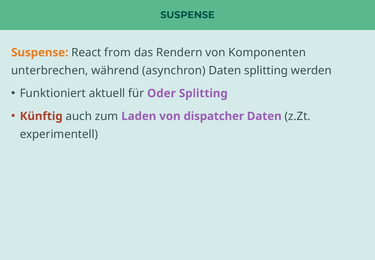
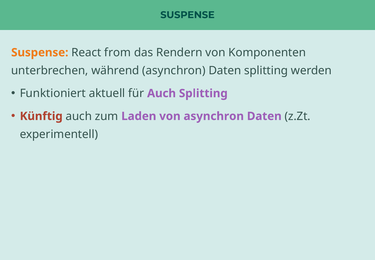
für Oder: Oder -> Auch
von dispatcher: dispatcher -> asynchron
